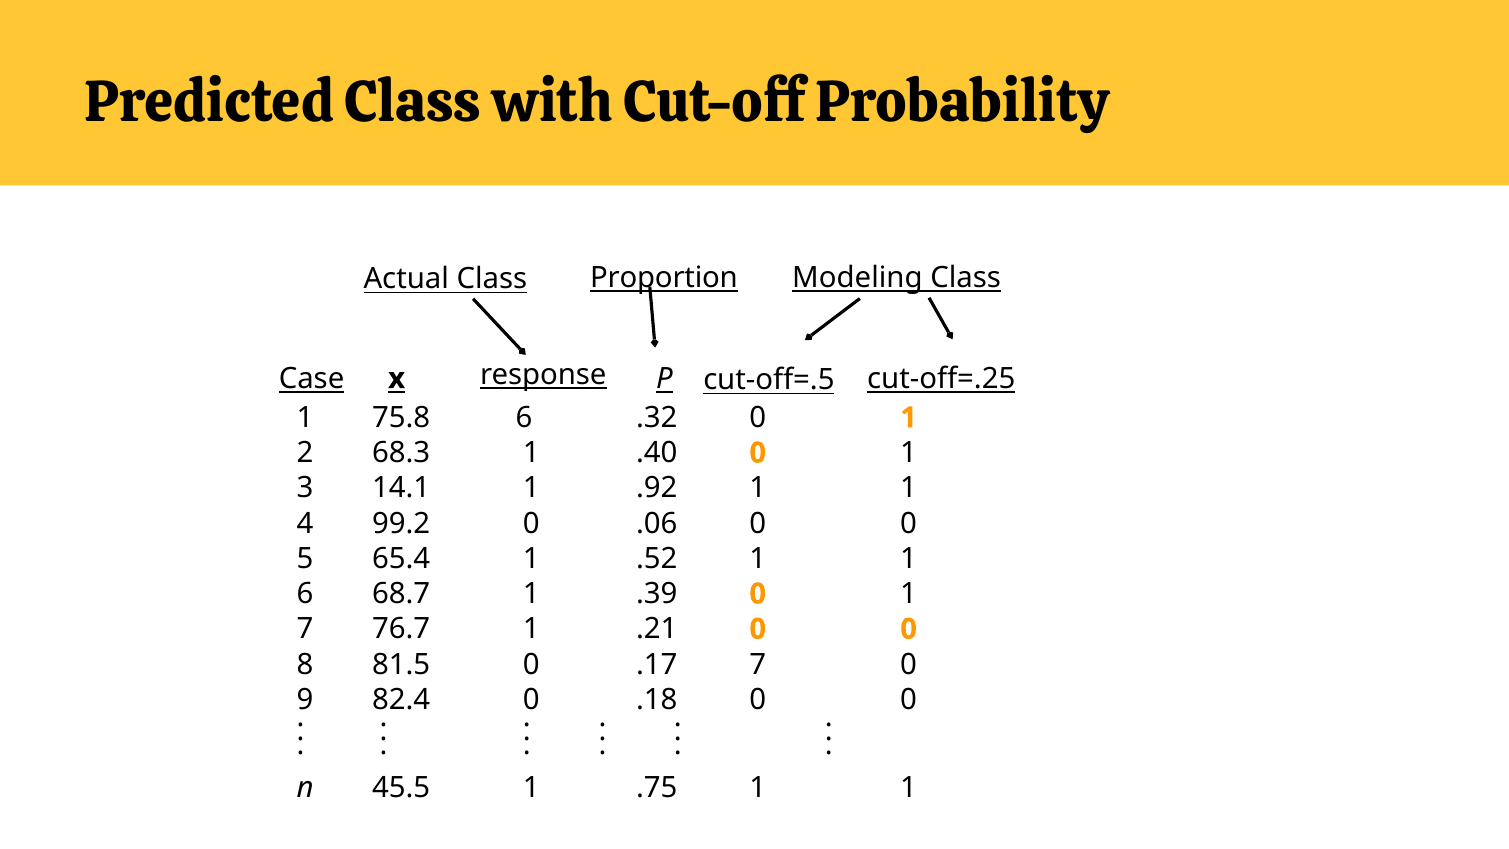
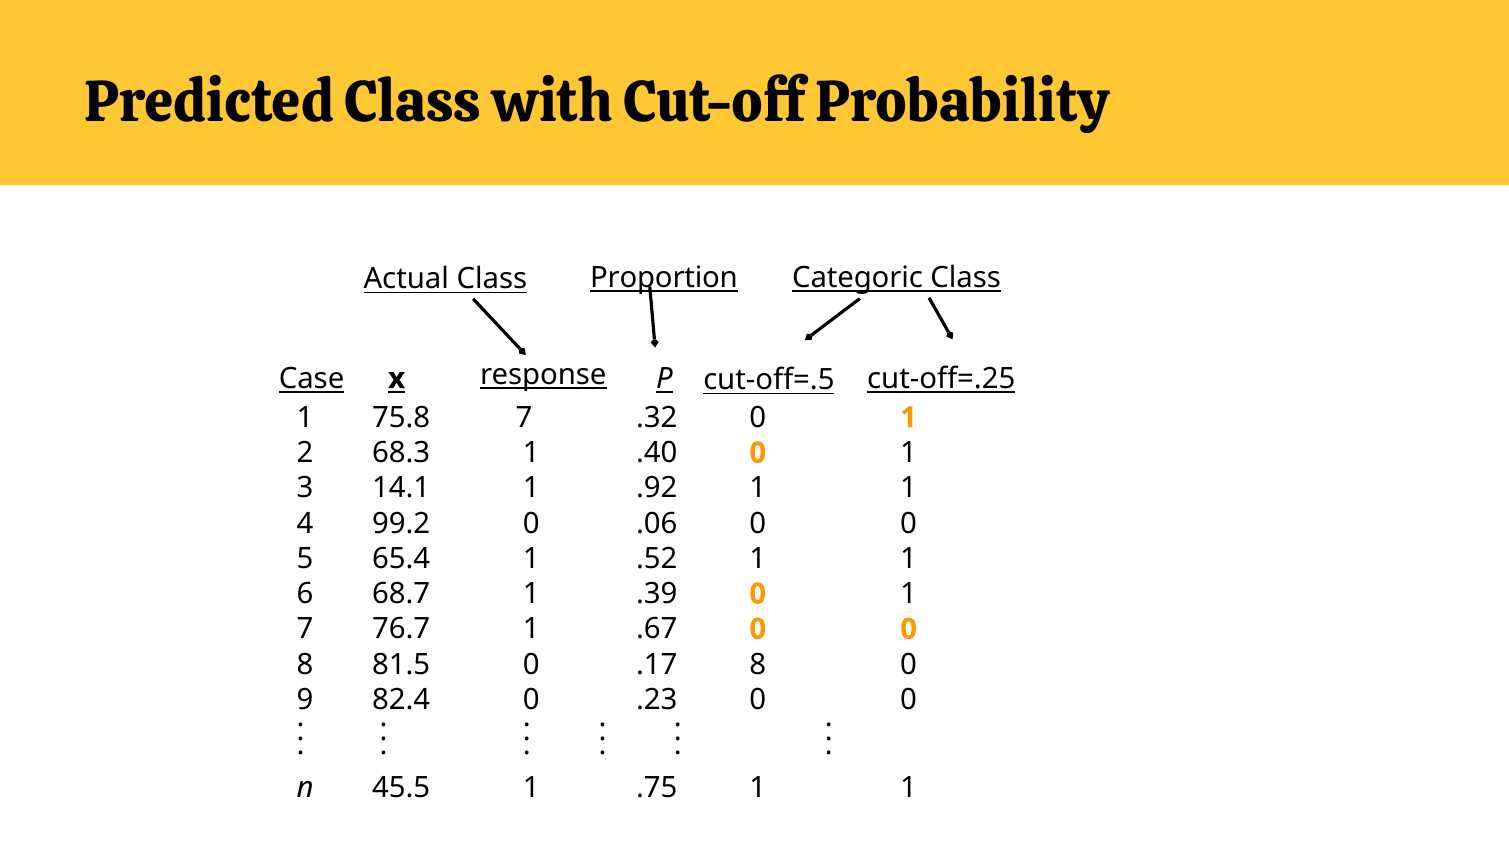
Modeling: Modeling -> Categoric
75.8 6: 6 -> 7
.21: .21 -> .67
.17 7: 7 -> 8
.18: .18 -> .23
